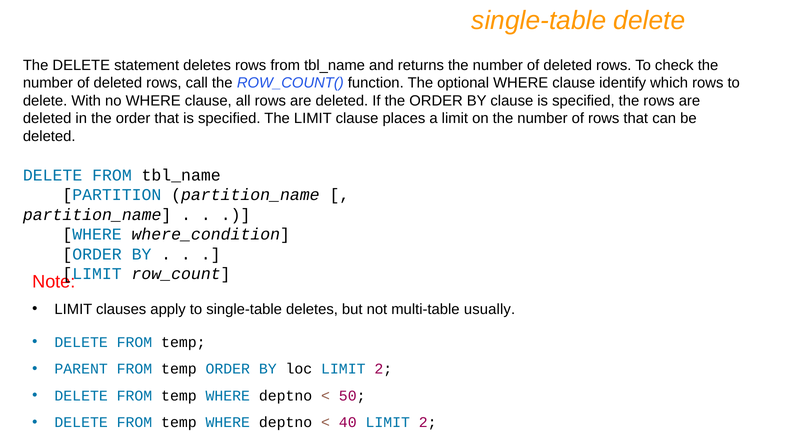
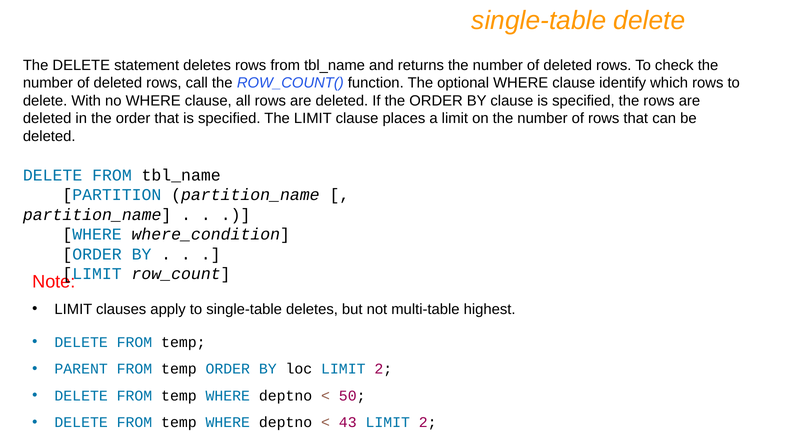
usually: usually -> highest
40: 40 -> 43
